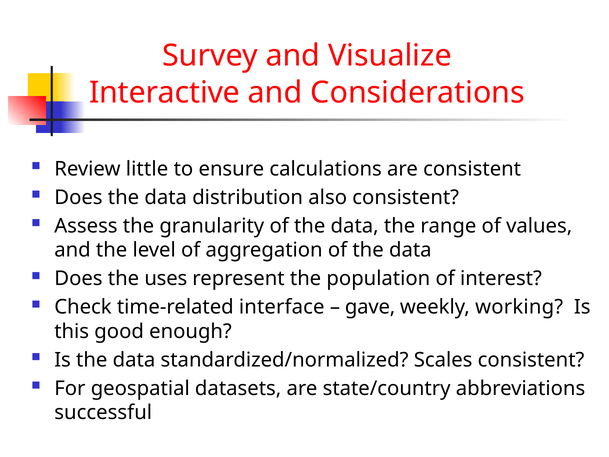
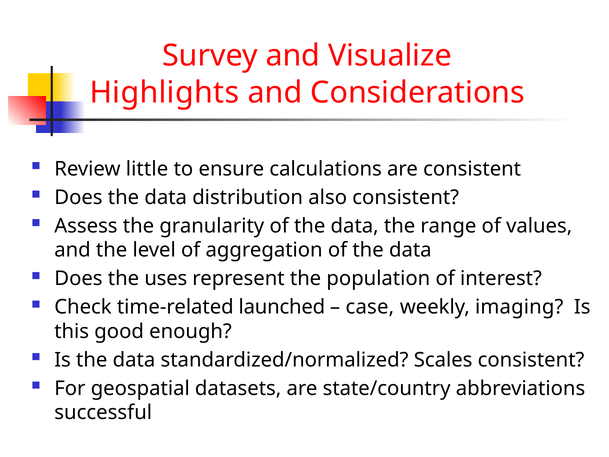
Interactive: Interactive -> Highlights
interface: interface -> launched
gave: gave -> case
working: working -> imaging
